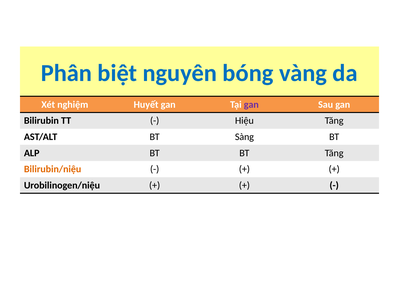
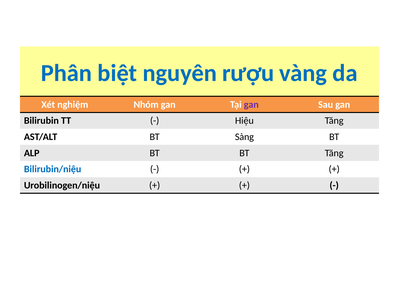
bóng: bóng -> rượu
Huyết: Huyết -> Nhóm
Bilirubin/niệu colour: orange -> blue
